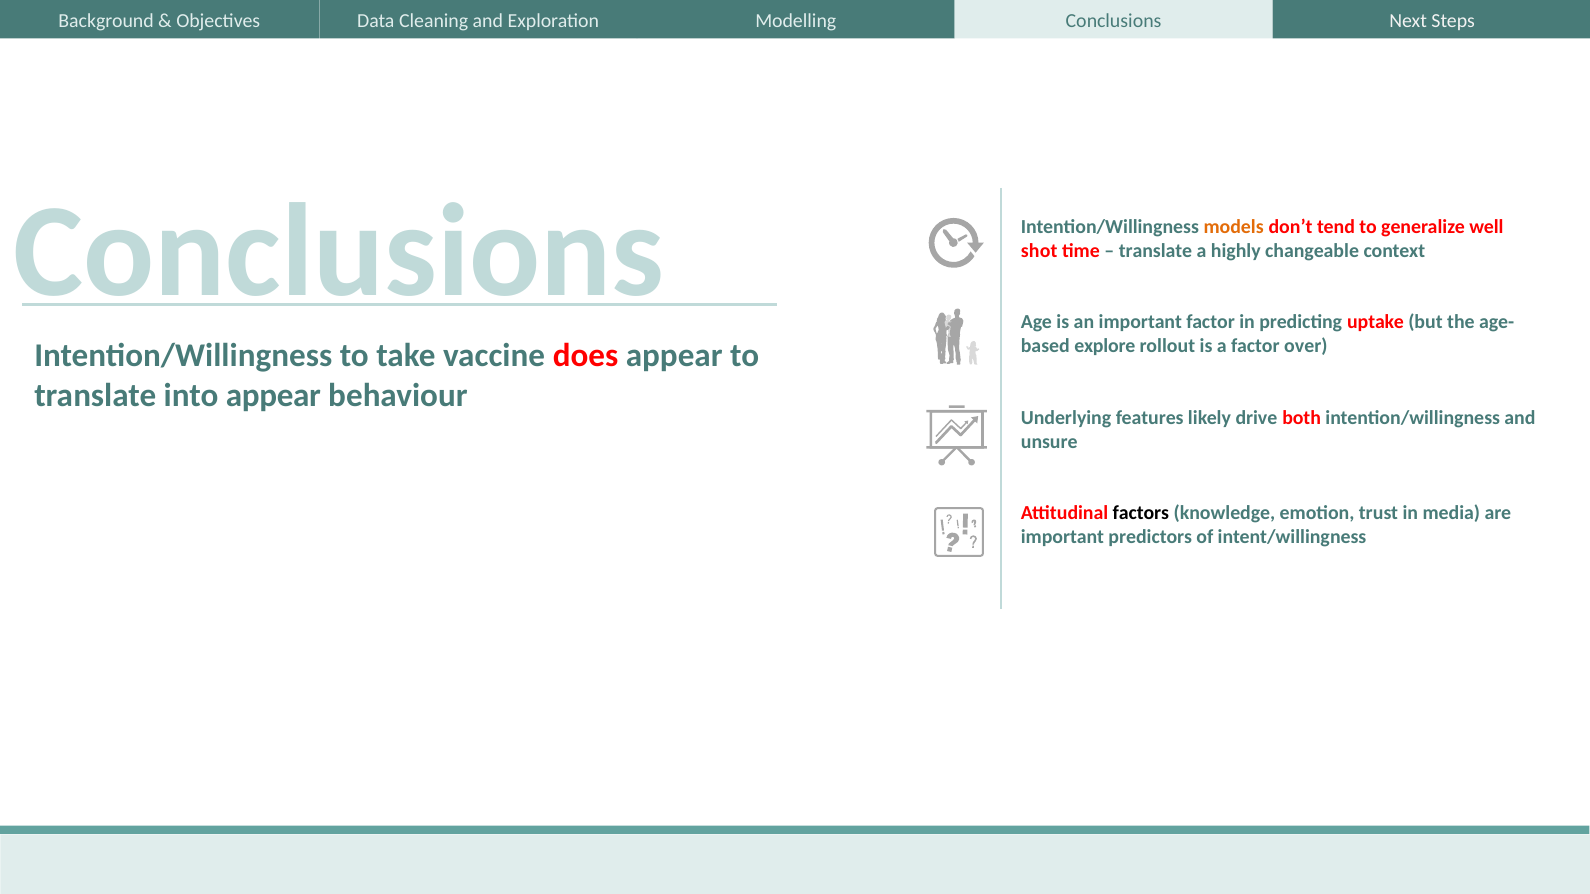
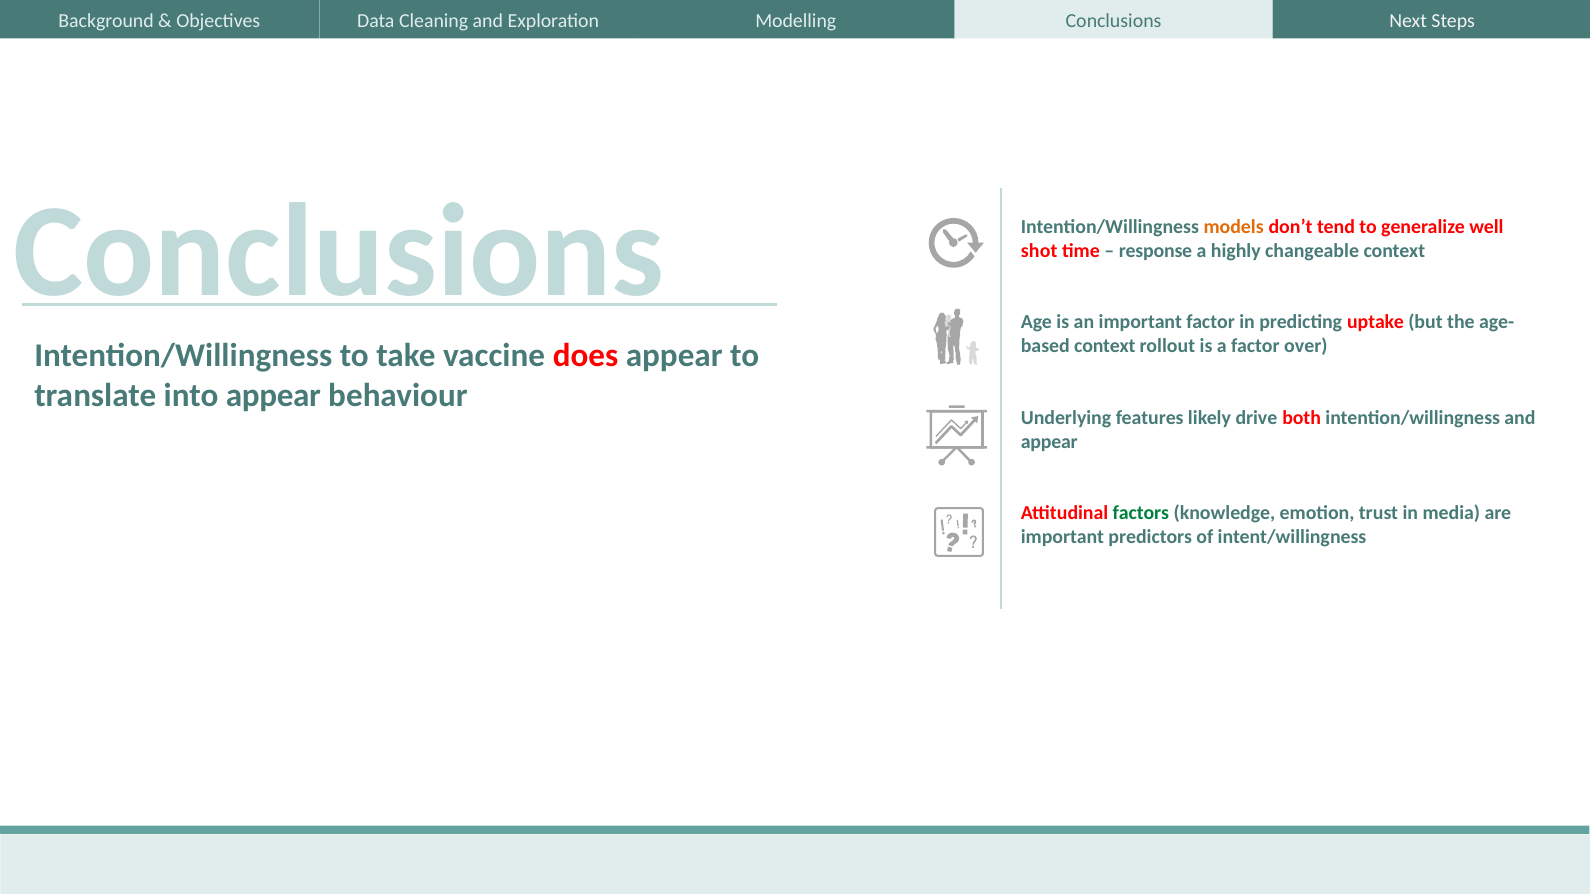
translate at (1155, 251): translate -> response
explore at (1105, 346): explore -> context
unsure at (1049, 442): unsure -> appear
factors colour: black -> green
